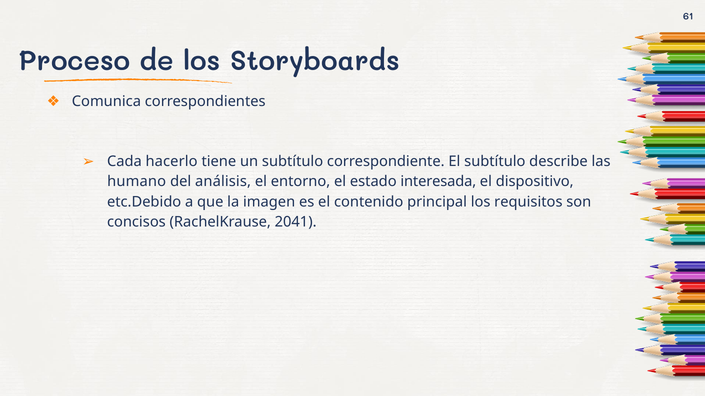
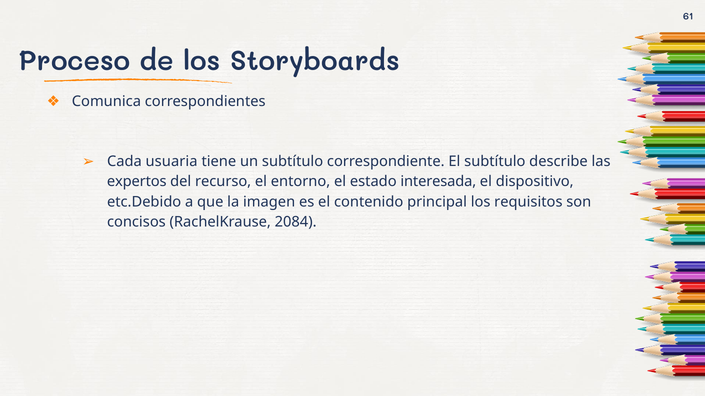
hacerlo: hacerlo -> usuaria
humano: humano -> expertos
análisis: análisis -> recurso
2041: 2041 -> 2084
